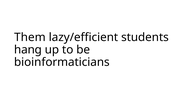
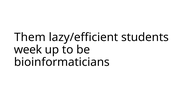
hang: hang -> week
